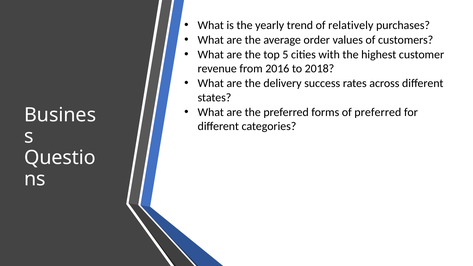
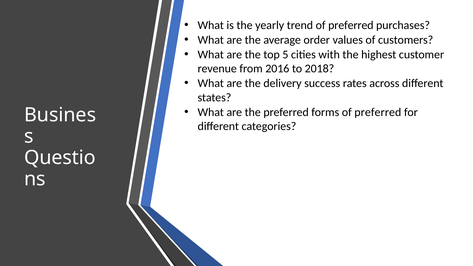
trend of relatively: relatively -> preferred
